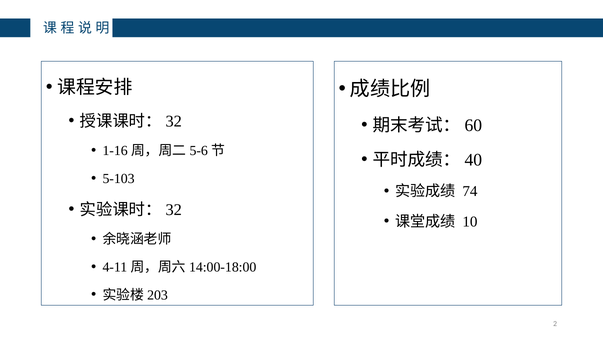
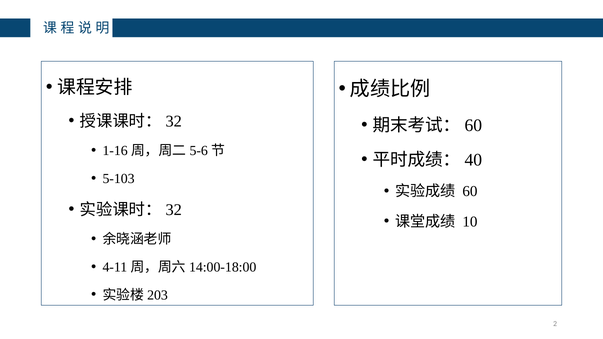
74 at (470, 192): 74 -> 60
